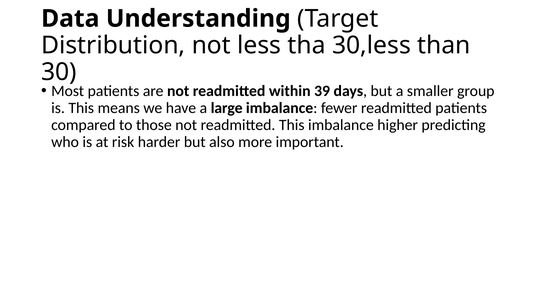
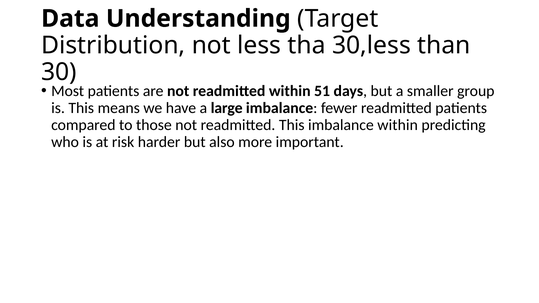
39: 39 -> 51
imbalance higher: higher -> within
